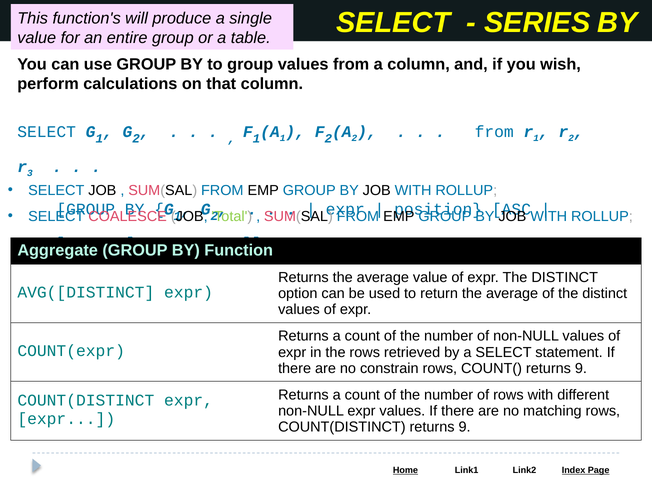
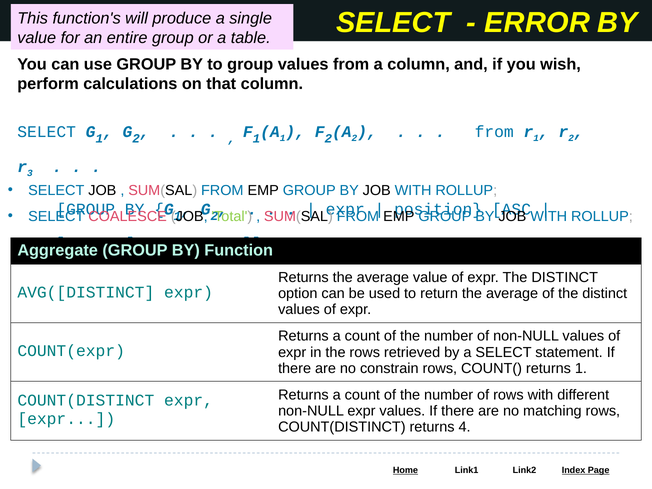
SERIES: SERIES -> ERROR
COUNT( returns 9: 9 -> 1
COUNT(DISTINCT returns 9: 9 -> 4
